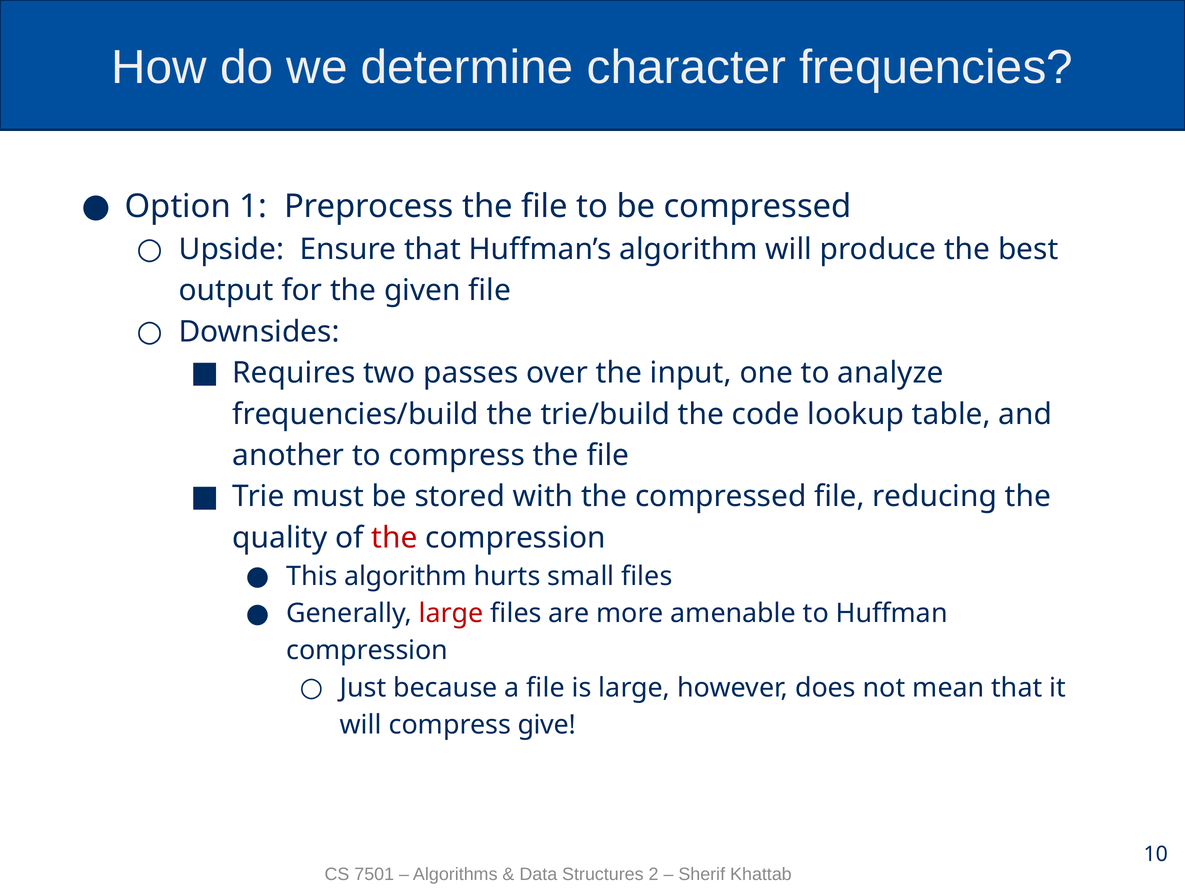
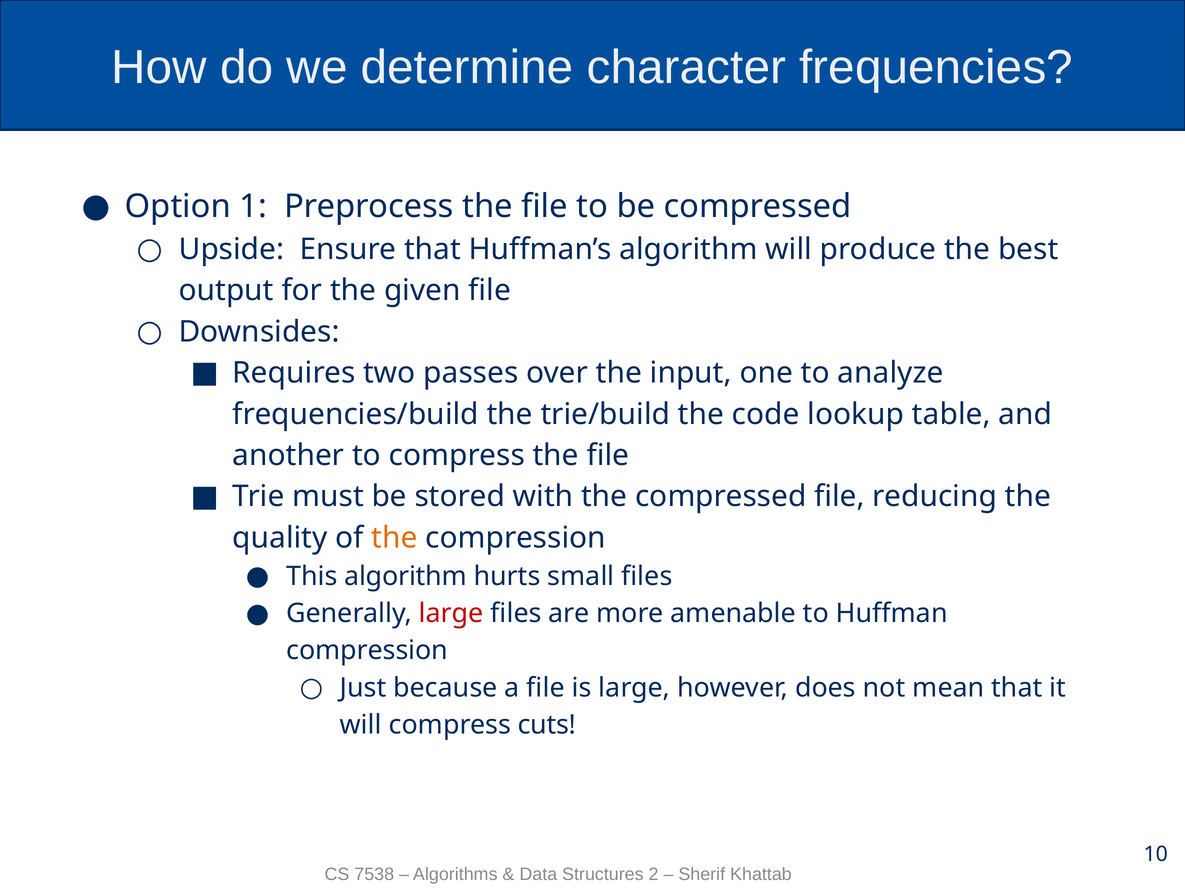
the at (395, 538) colour: red -> orange
give: give -> cuts
7501: 7501 -> 7538
